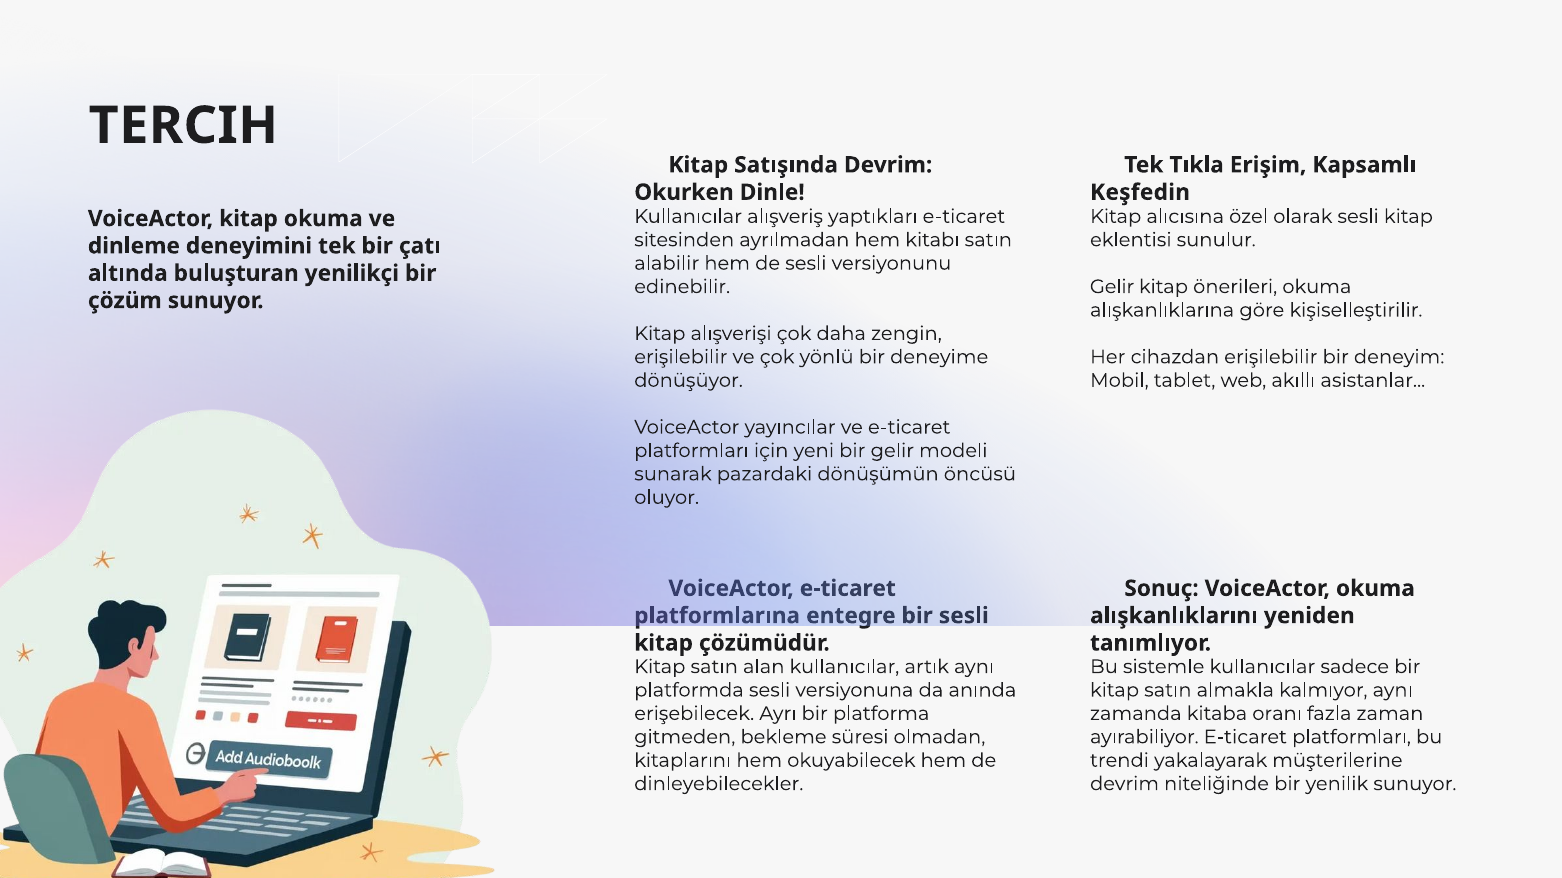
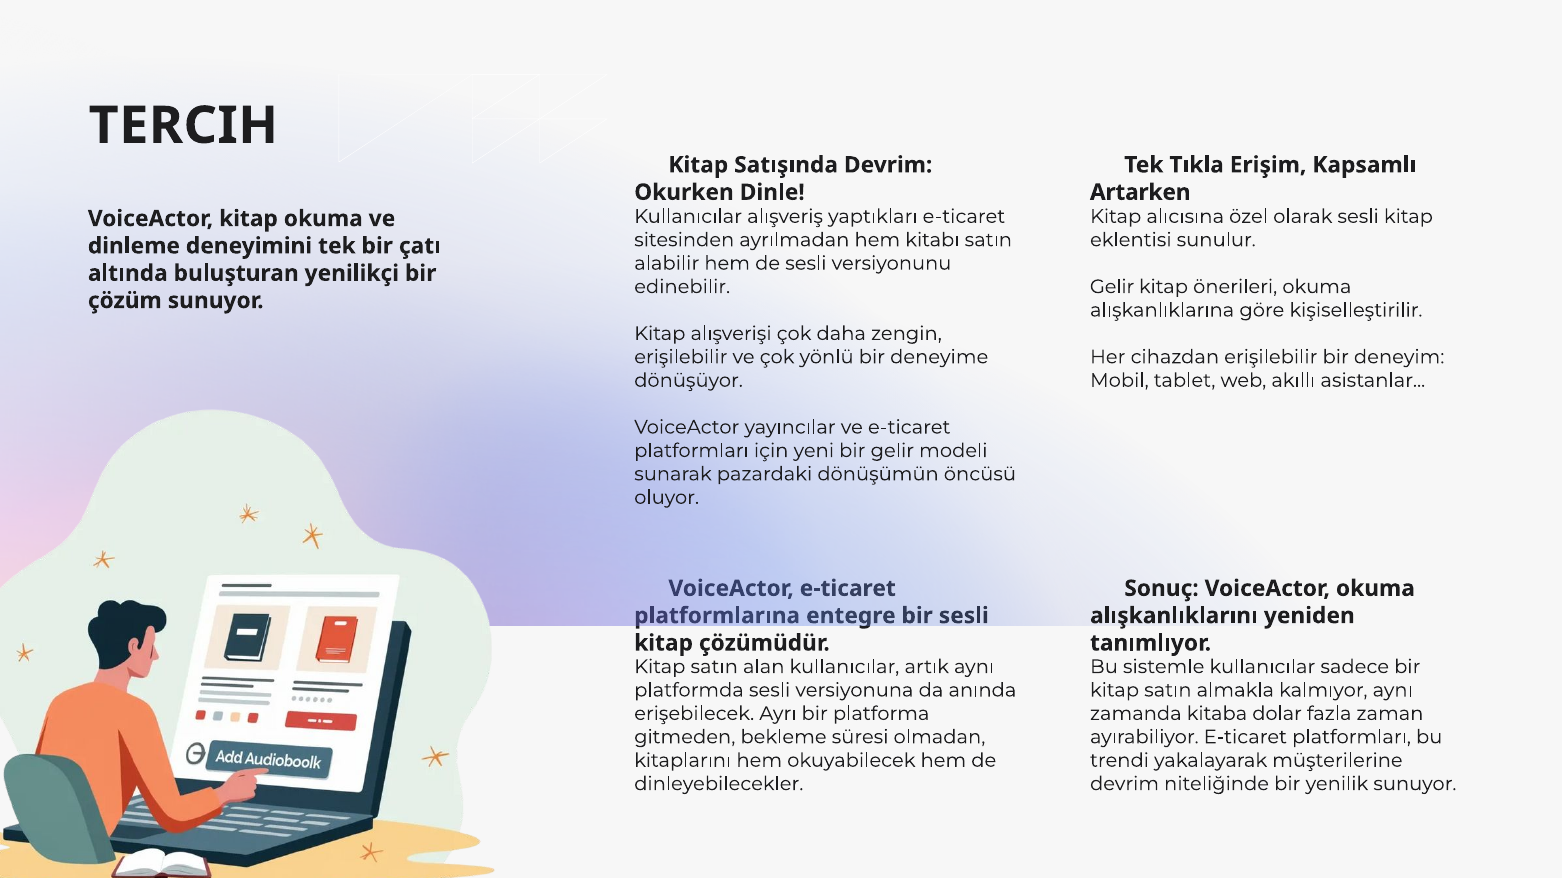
Keşfedin: Keşfedin -> Artarken
oranı: oranı -> dolar
